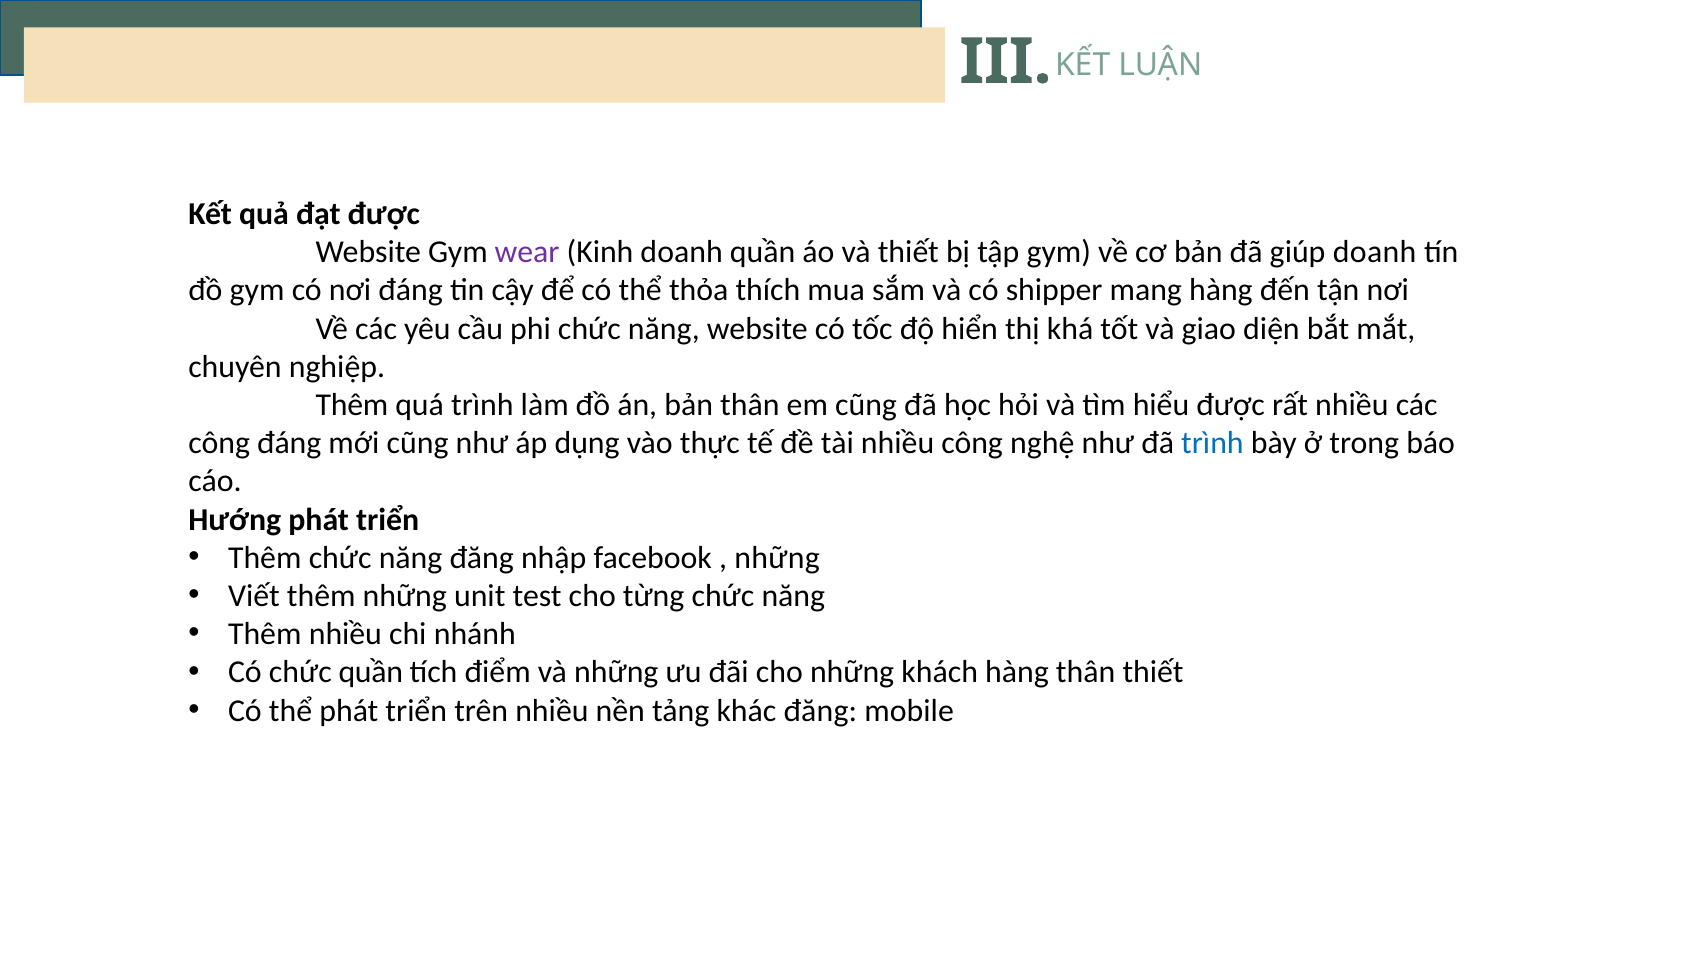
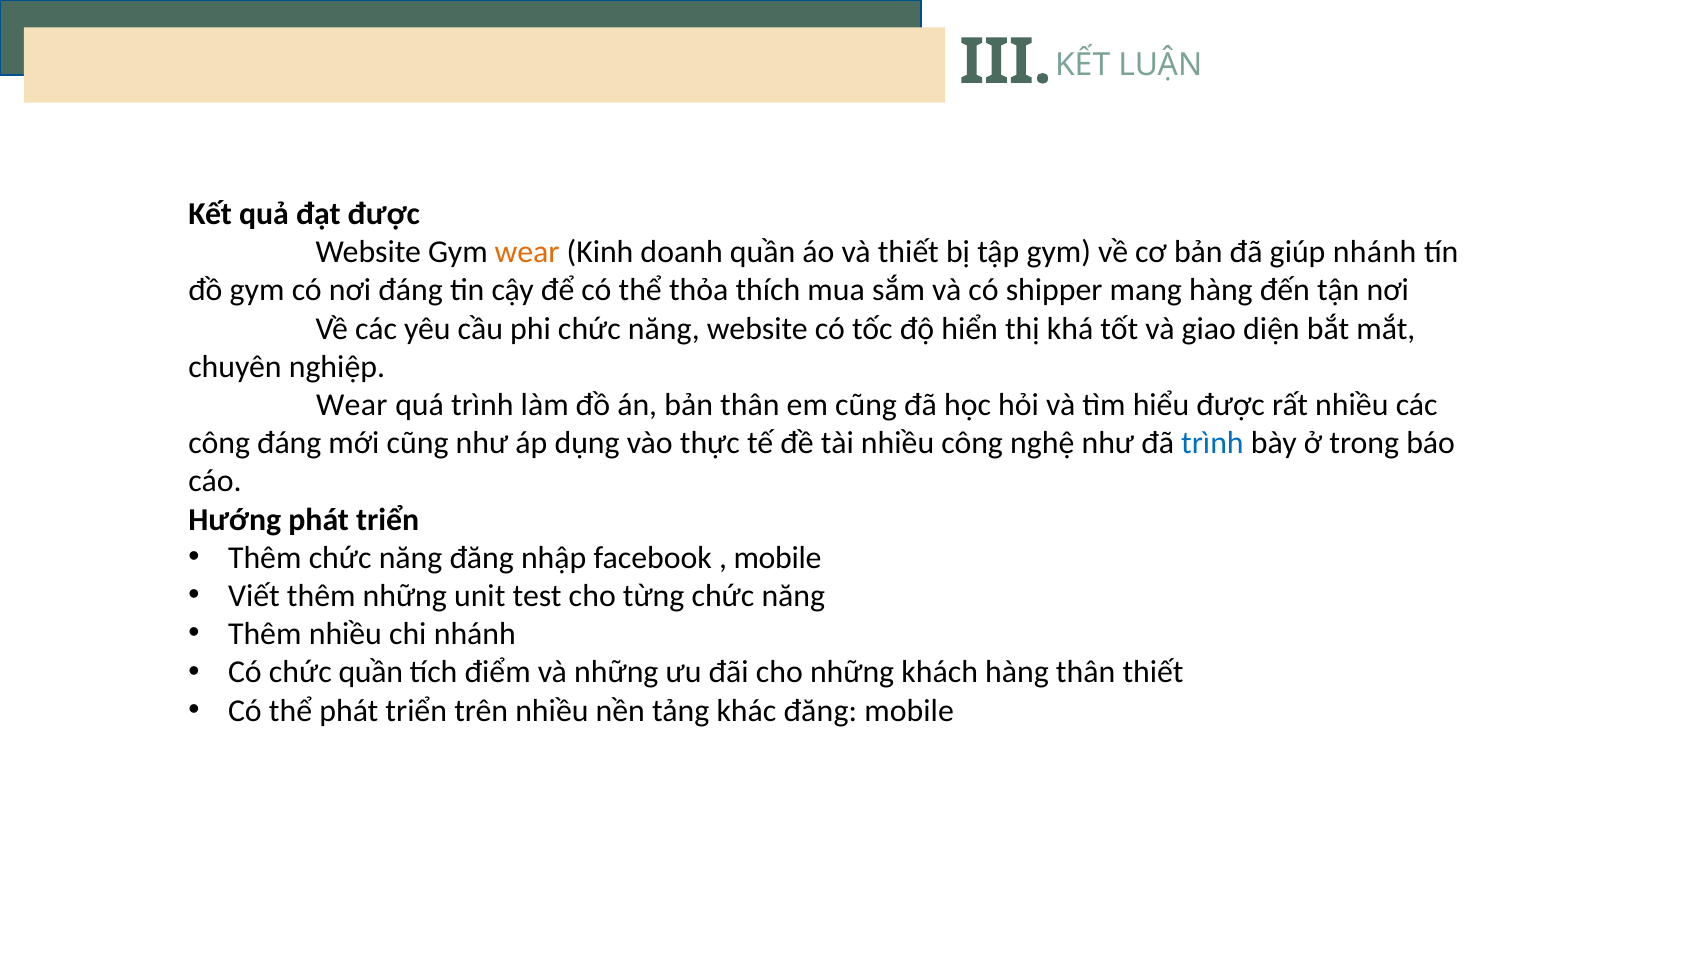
wear at (527, 252) colour: purple -> orange
giúp doanh: doanh -> nhánh
Thêm at (352, 405): Thêm -> Wear
những at (777, 558): những -> mobile
